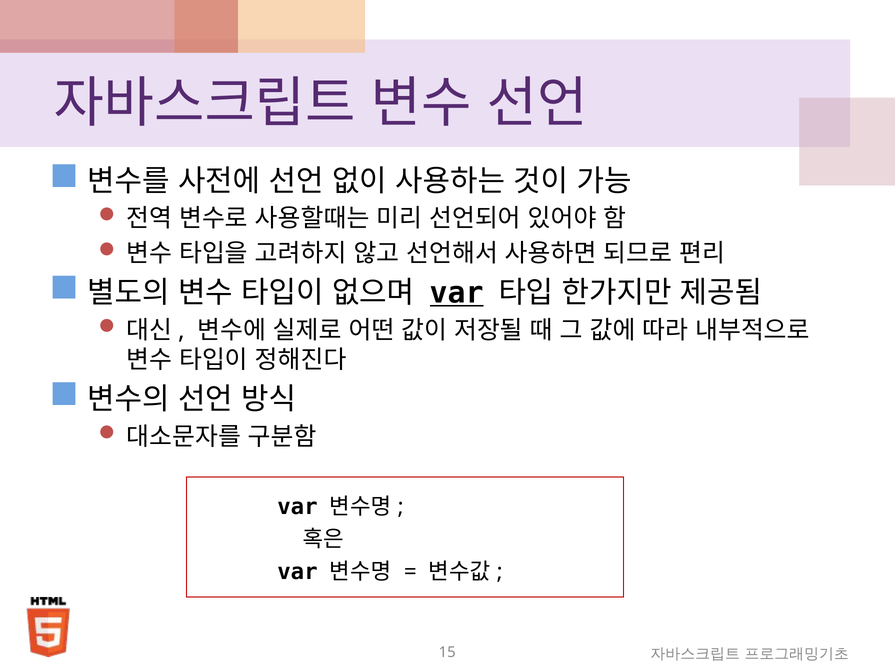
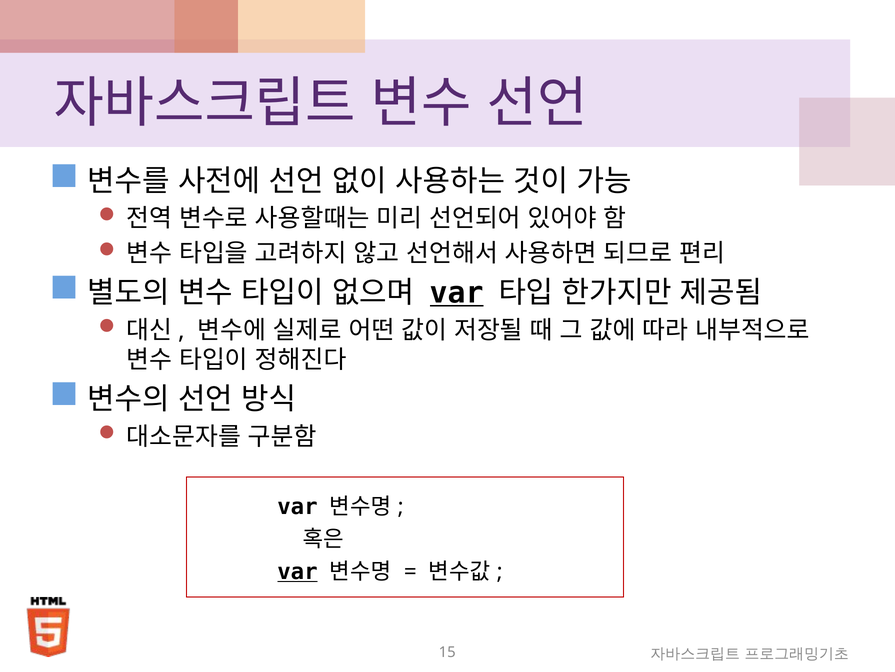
var at (297, 571) underline: none -> present
